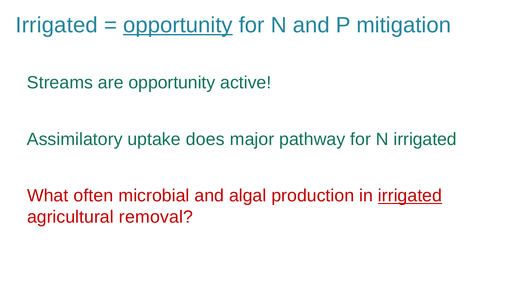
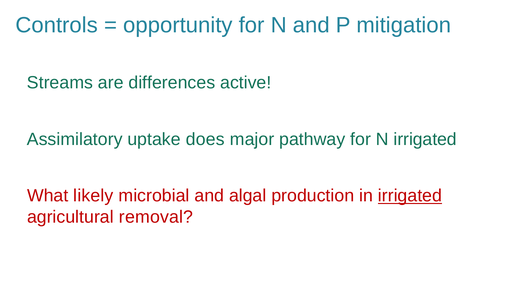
Irrigated at (57, 25): Irrigated -> Controls
opportunity at (178, 25) underline: present -> none
are opportunity: opportunity -> differences
often: often -> likely
